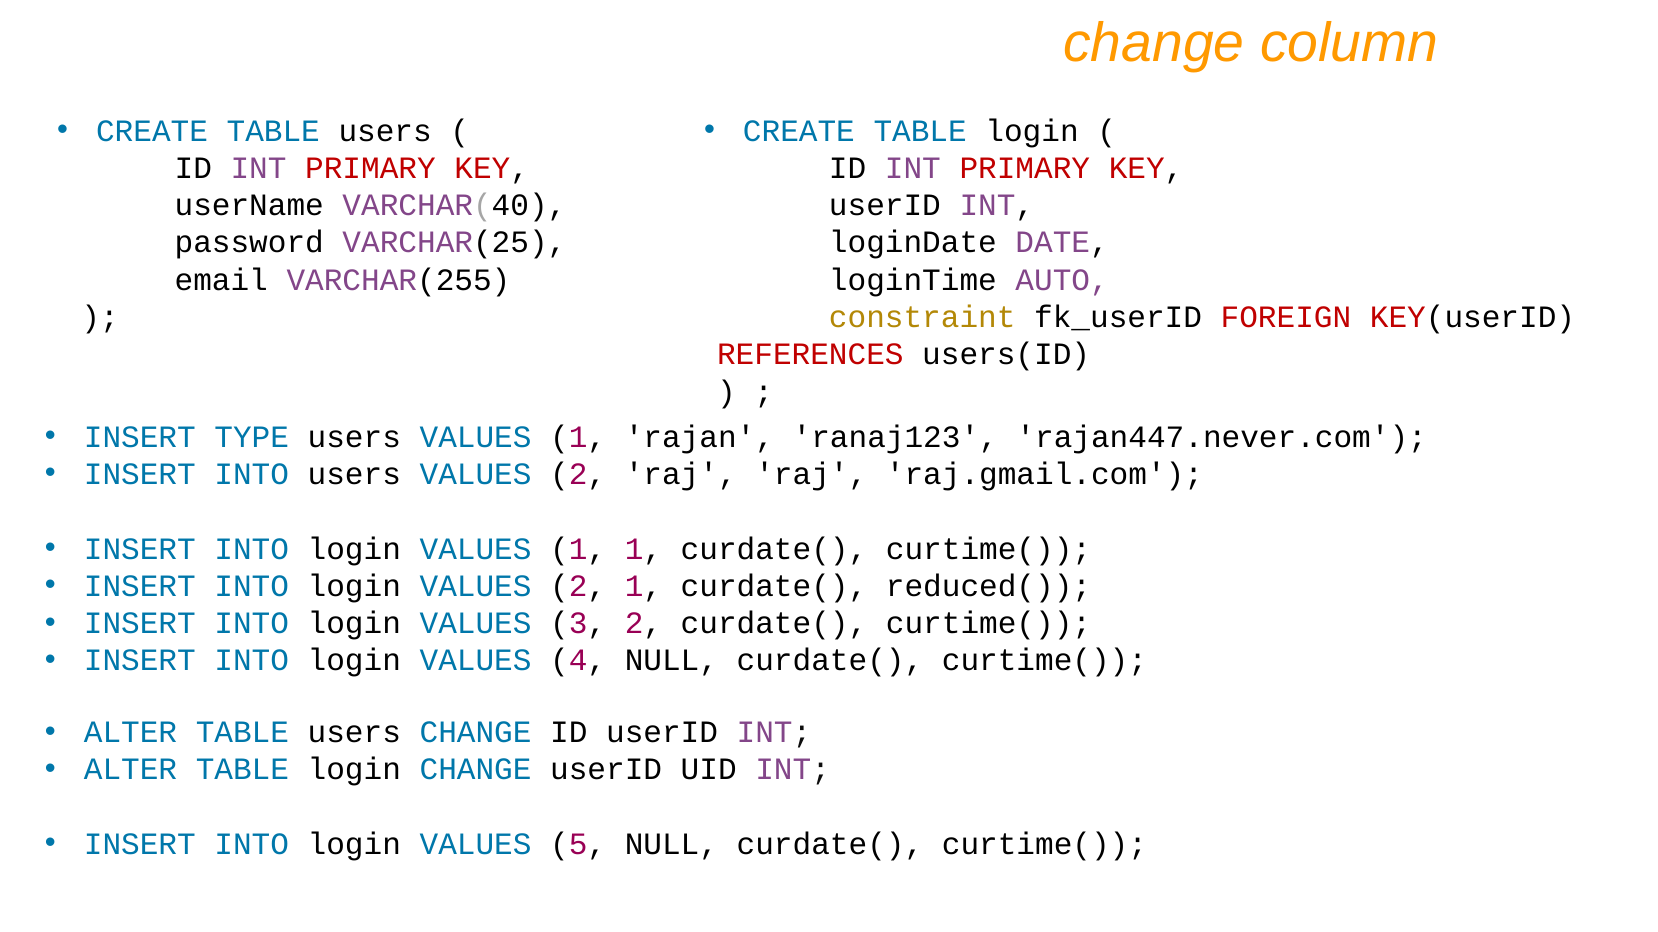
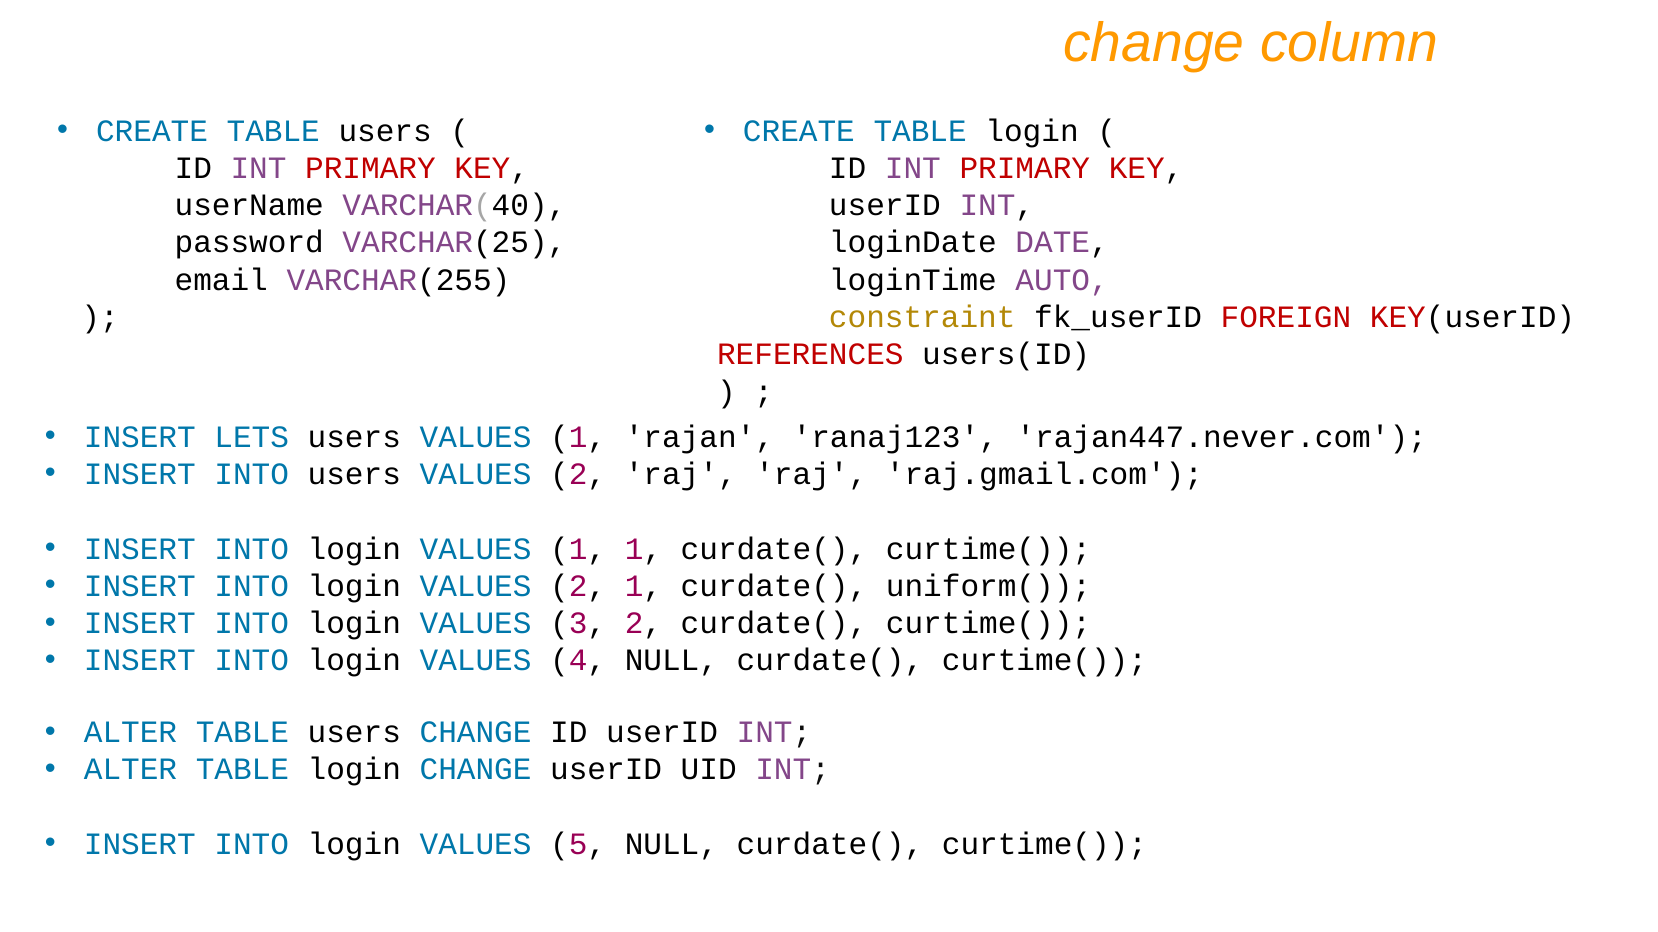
TYPE: TYPE -> LETS
reduced(: reduced( -> uniform(
